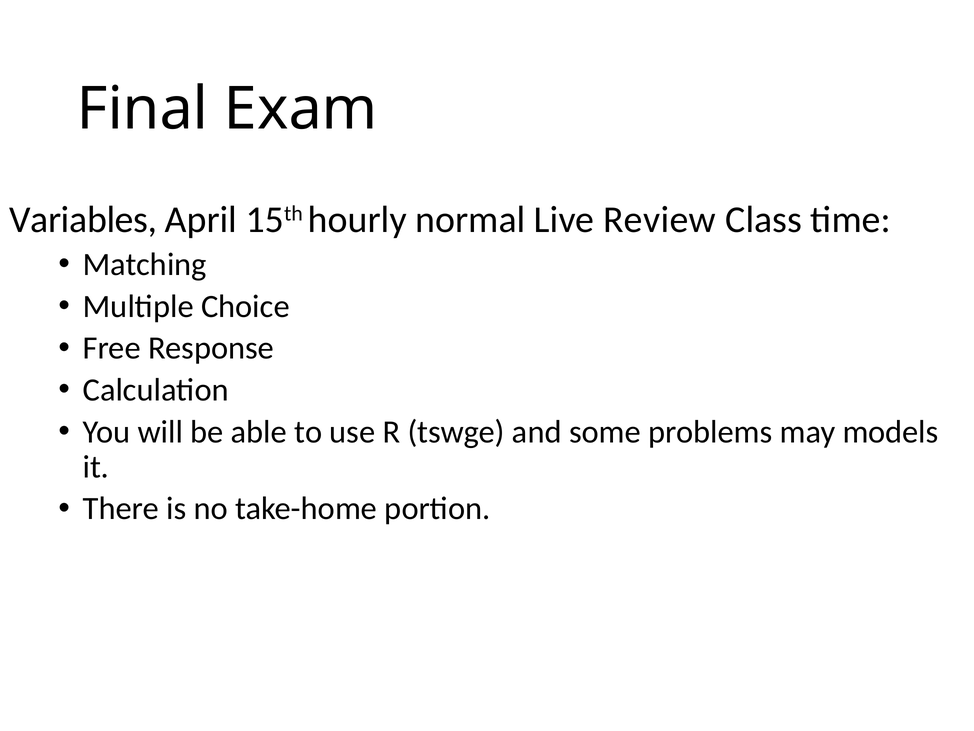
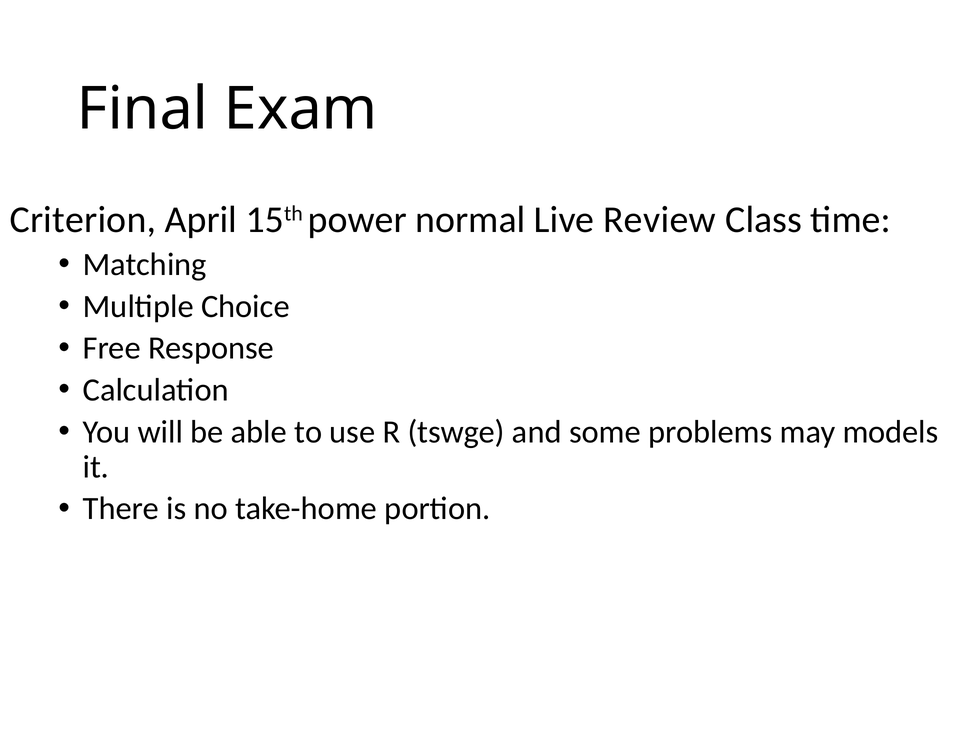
Variables: Variables -> Criterion
hourly: hourly -> power
